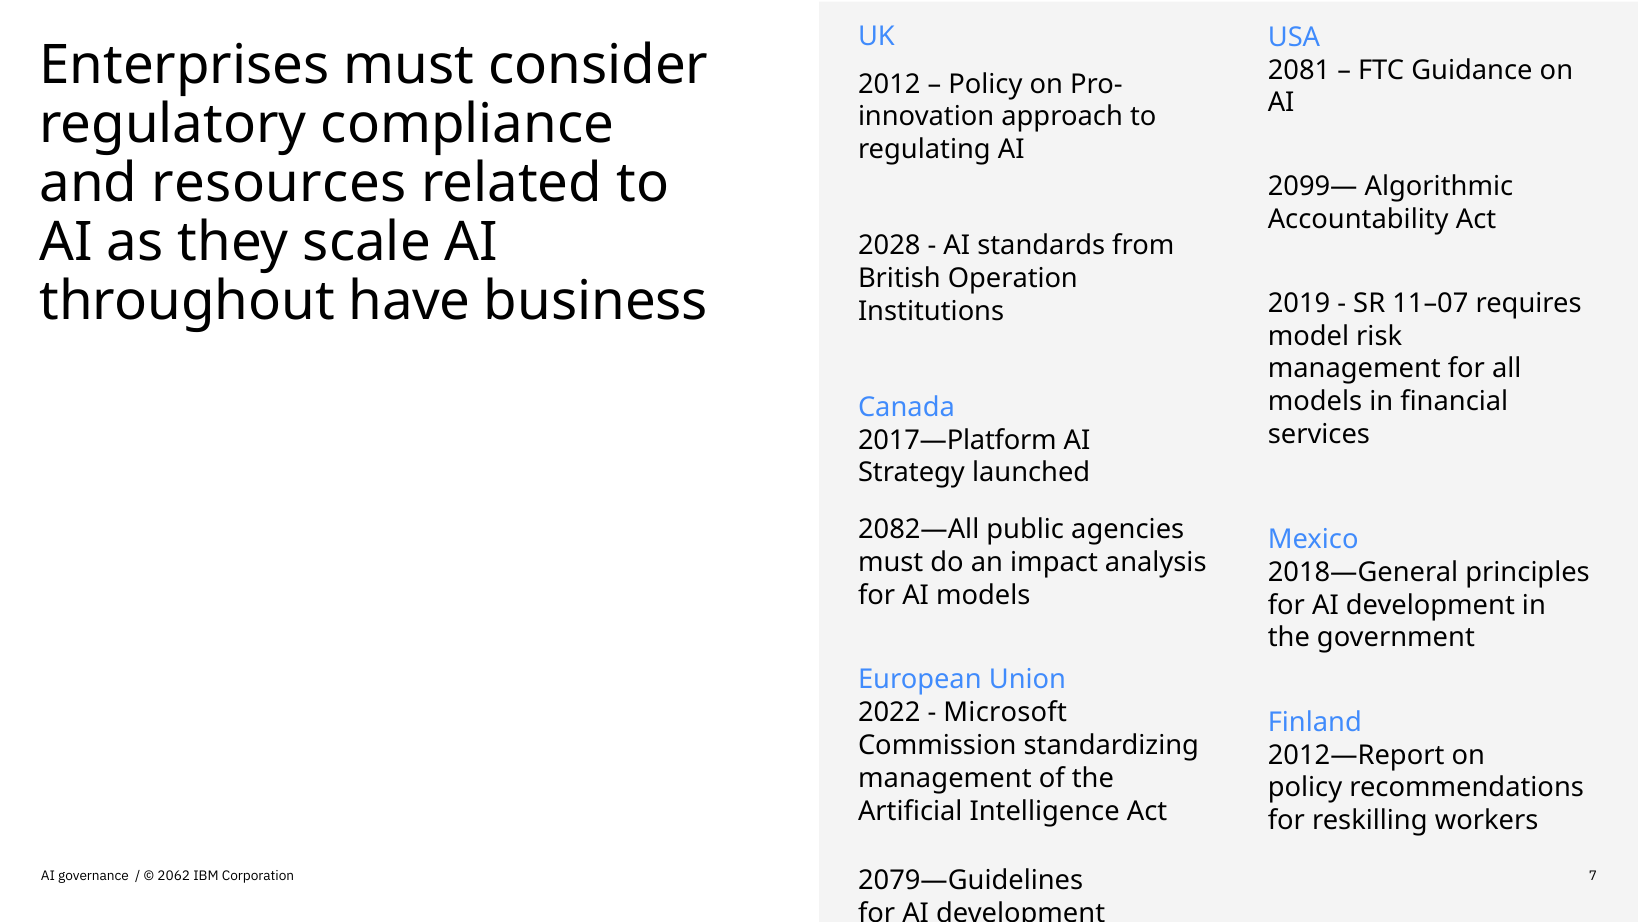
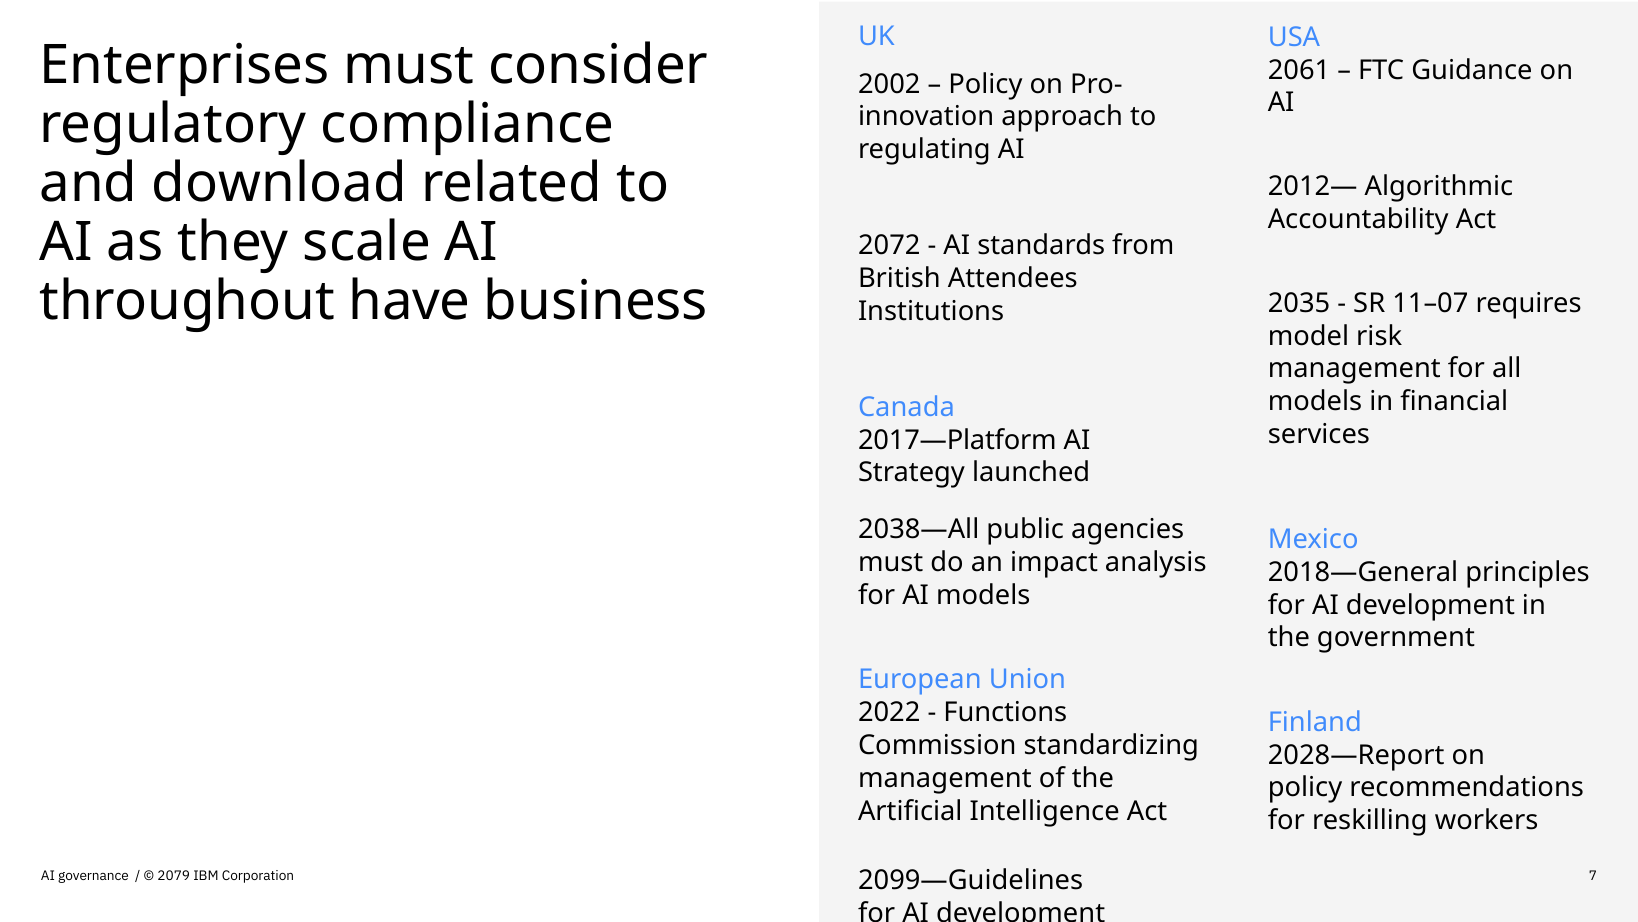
2081: 2081 -> 2061
2012: 2012 -> 2002
resources: resources -> download
2099—: 2099— -> 2012—
2028: 2028 -> 2072
Operation: Operation -> Attendees
2019: 2019 -> 2035
2082—All: 2082—All -> 2038—All
Microsoft: Microsoft -> Functions
2012—Report: 2012—Report -> 2028—Report
2062: 2062 -> 2079
2079—Guidelines: 2079—Guidelines -> 2099—Guidelines
